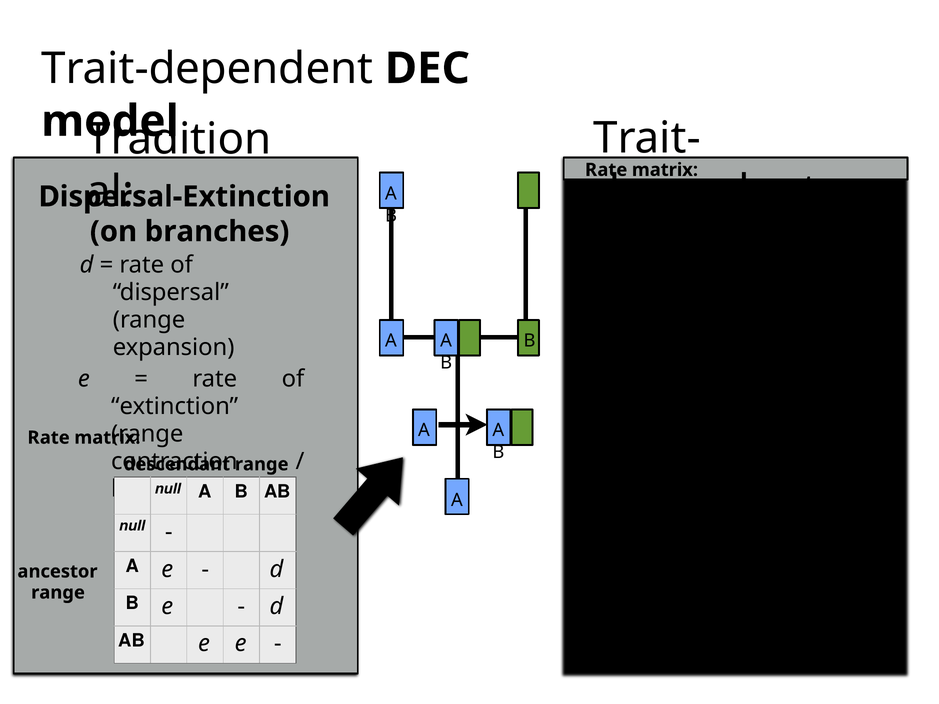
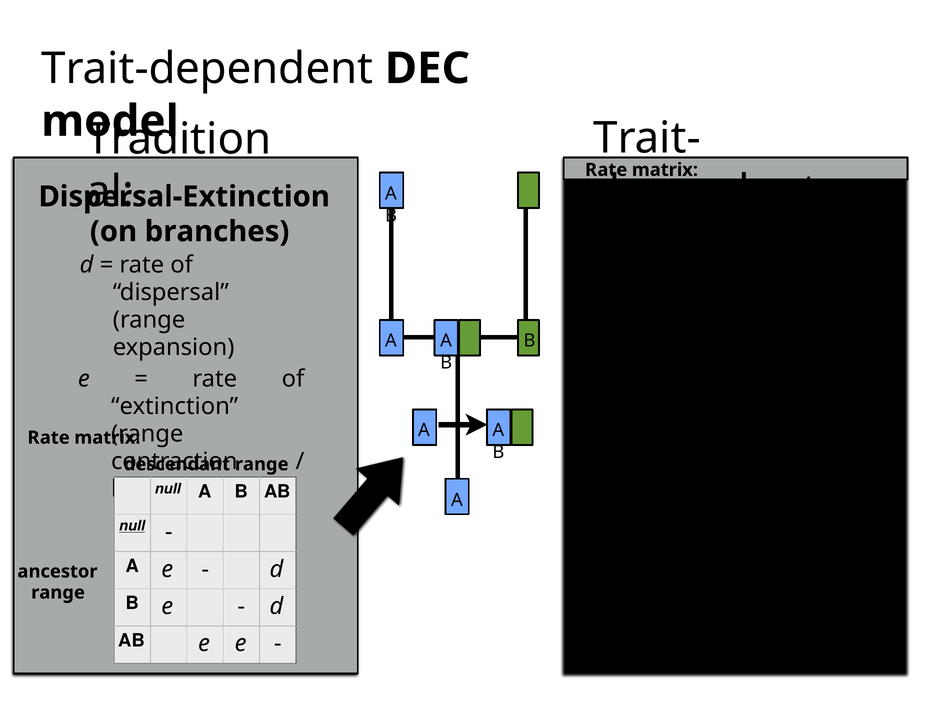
null at (132, 526) underline: none -> present
